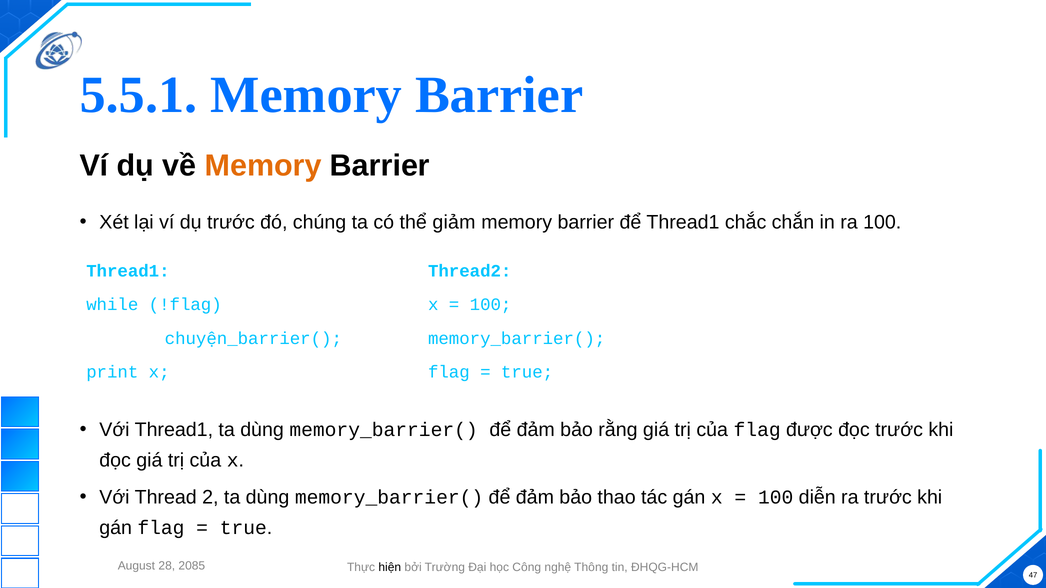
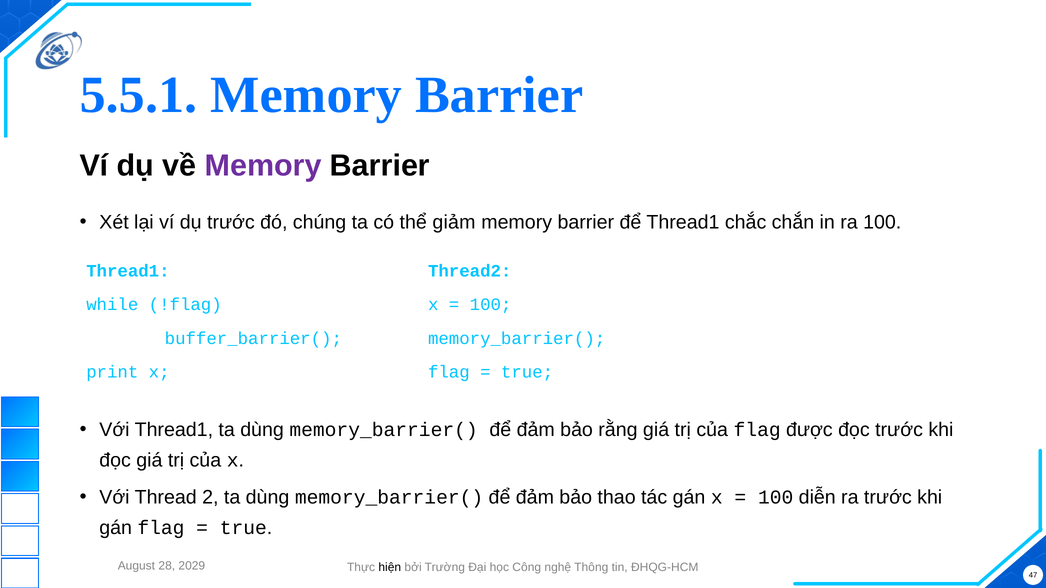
Memory at (263, 166) colour: orange -> purple
chuyện_barrier(: chuyện_barrier( -> buffer_barrier(
2085: 2085 -> 2029
